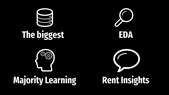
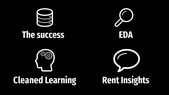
biggest: biggest -> success
Majority: Majority -> Cleaned
